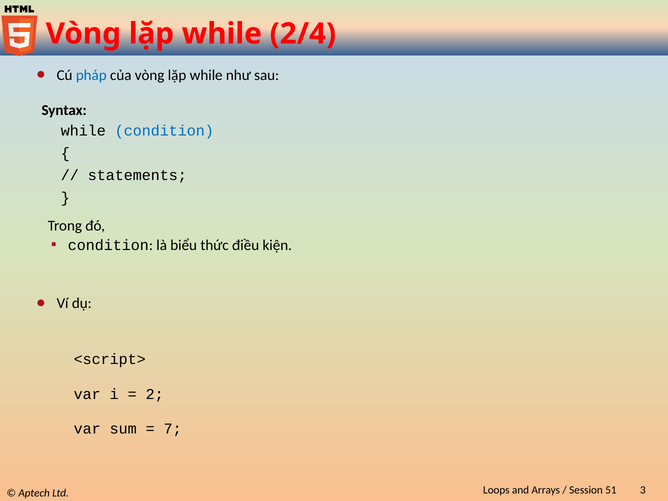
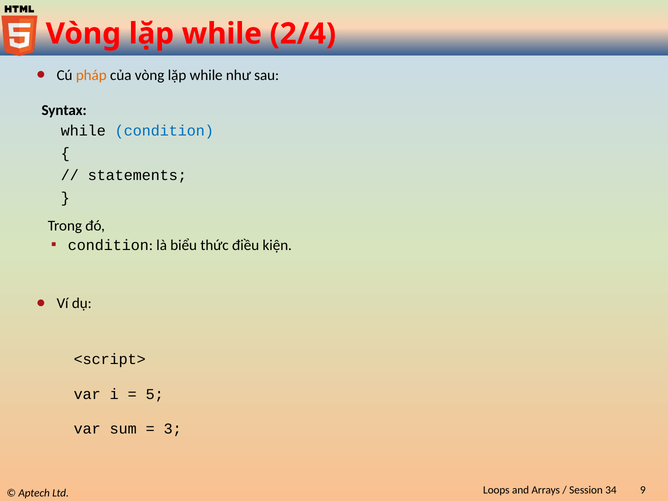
pháp colour: blue -> orange
2: 2 -> 5
7: 7 -> 3
51: 51 -> 34
3: 3 -> 9
